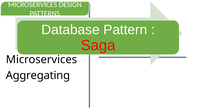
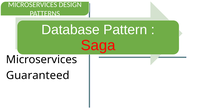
Aggregating: Aggregating -> Guaranteed
